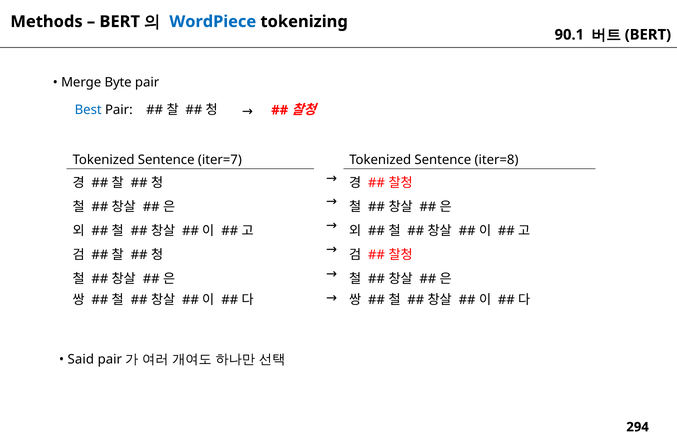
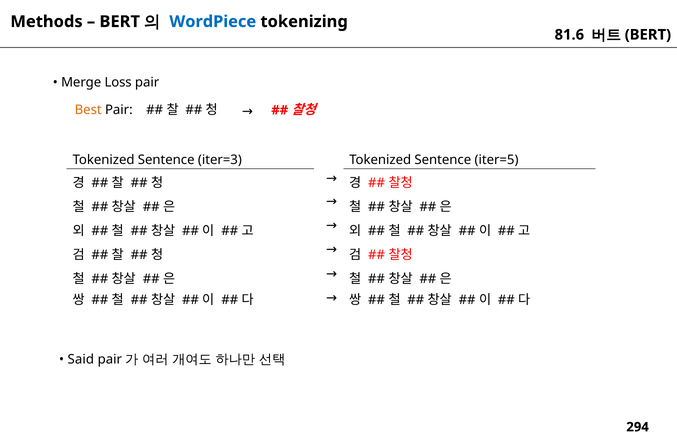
90.1: 90.1 -> 81.6
Byte: Byte -> Loss
Best colour: blue -> orange
iter=7: iter=7 -> iter=3
iter=8: iter=8 -> iter=5
